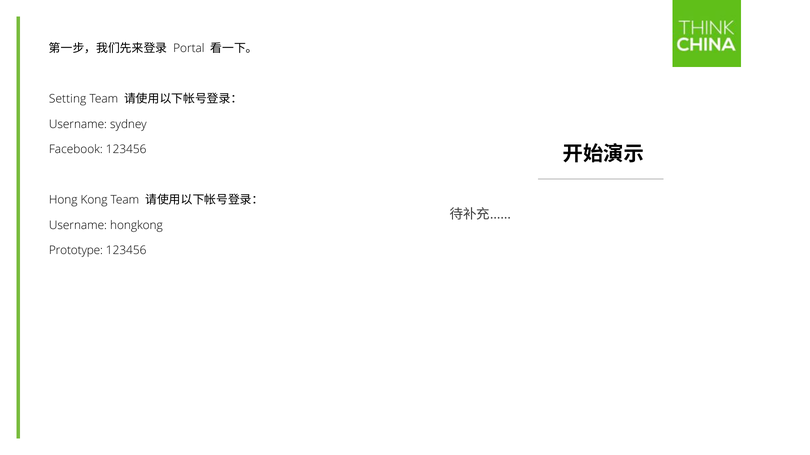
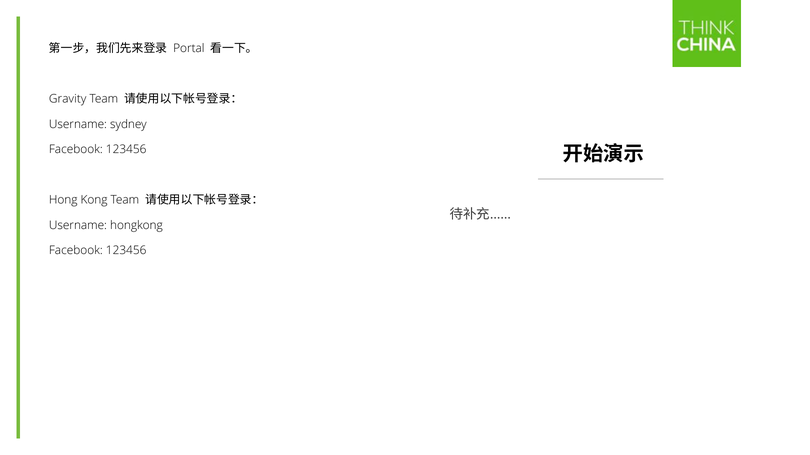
Setting: Setting -> Gravity
Prototype at (76, 251): Prototype -> Facebook
